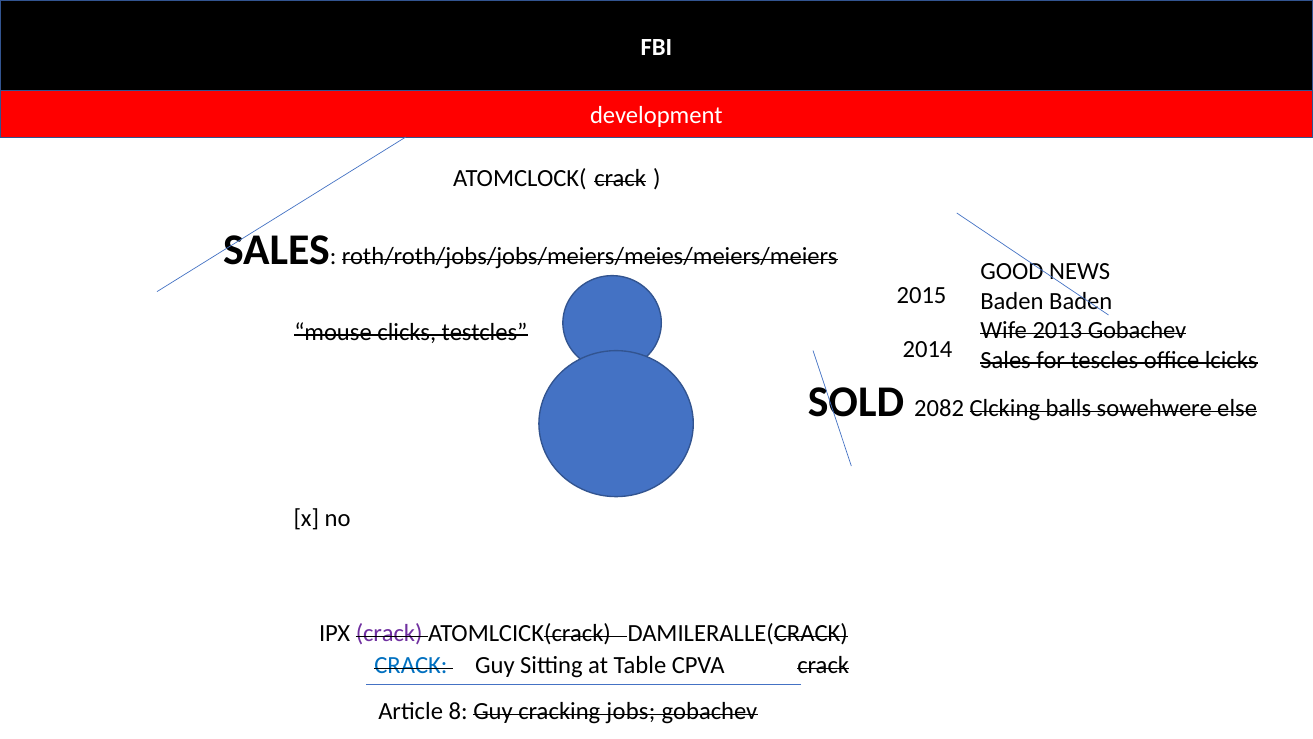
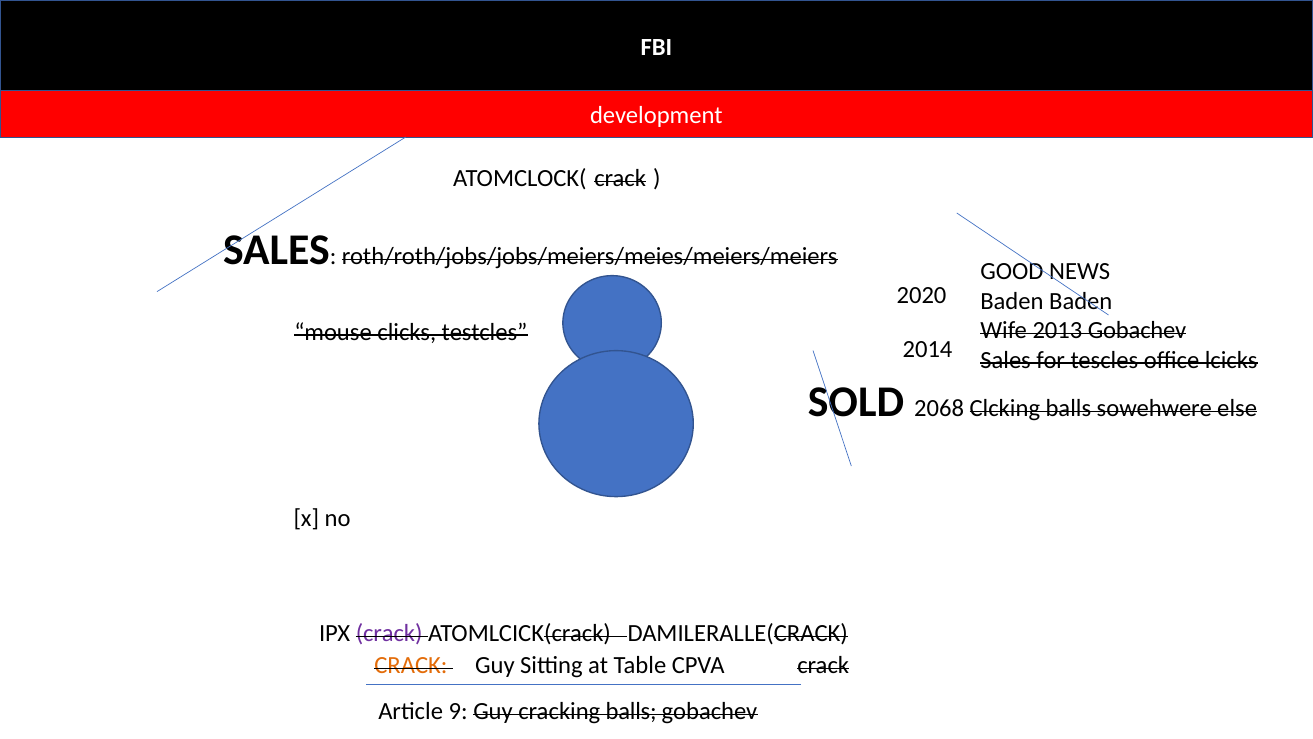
2015: 2015 -> 2020
2082: 2082 -> 2068
CRACK at (411, 665) colour: blue -> orange
8: 8 -> 9
cracking jobs: jobs -> balls
